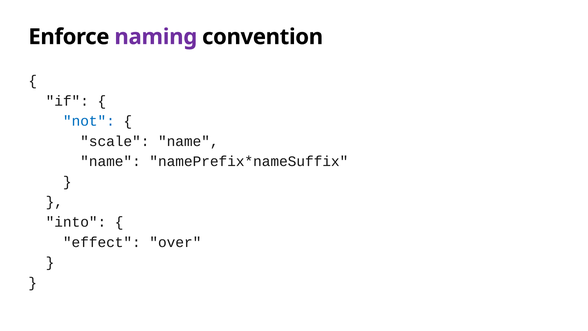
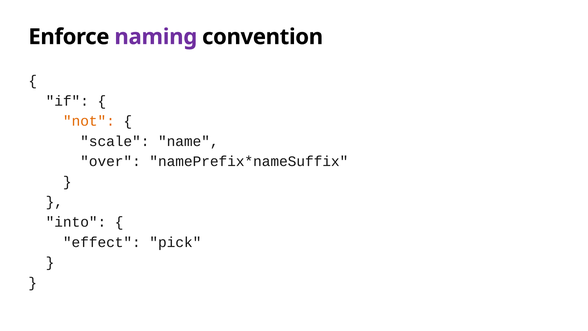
not colour: blue -> orange
name at (111, 161): name -> over
over: over -> pick
